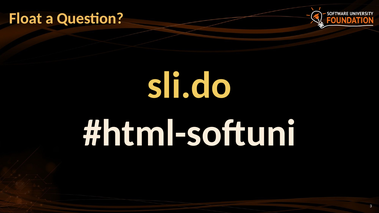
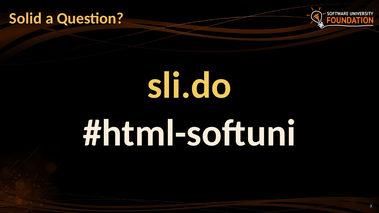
Float: Float -> Solid
